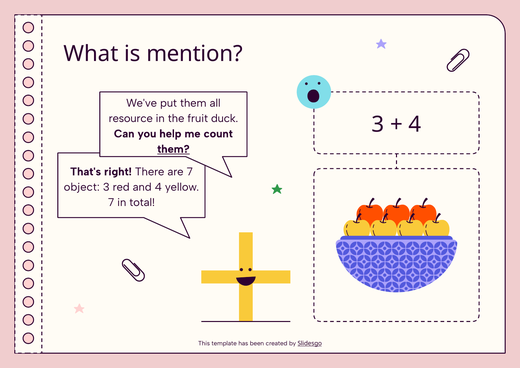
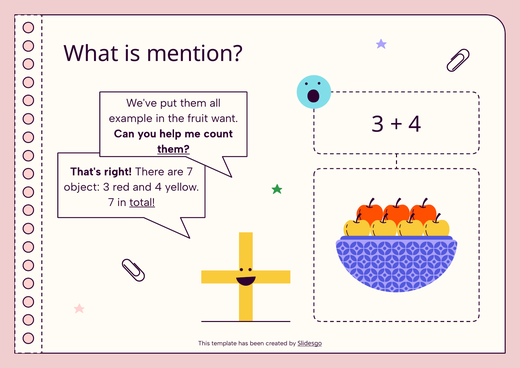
resource: resource -> example
duck: duck -> want
total underline: none -> present
